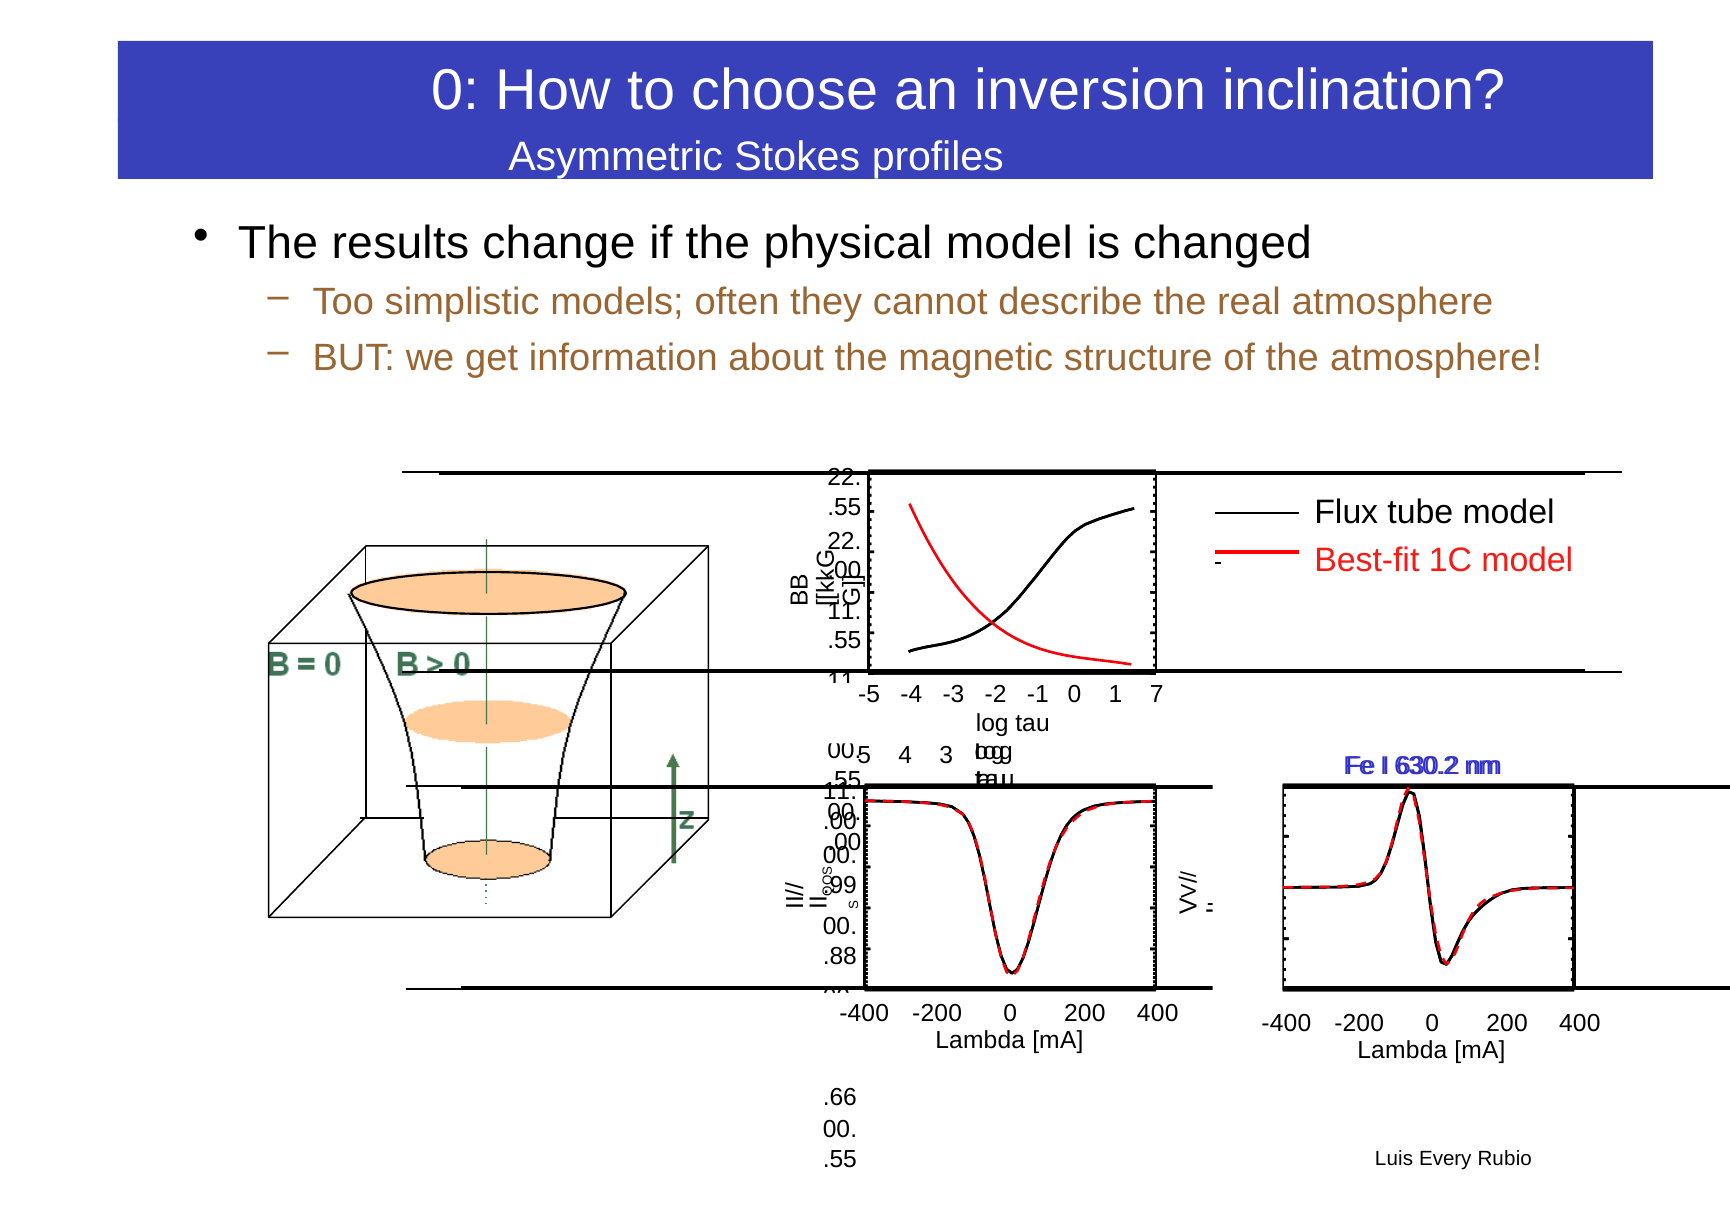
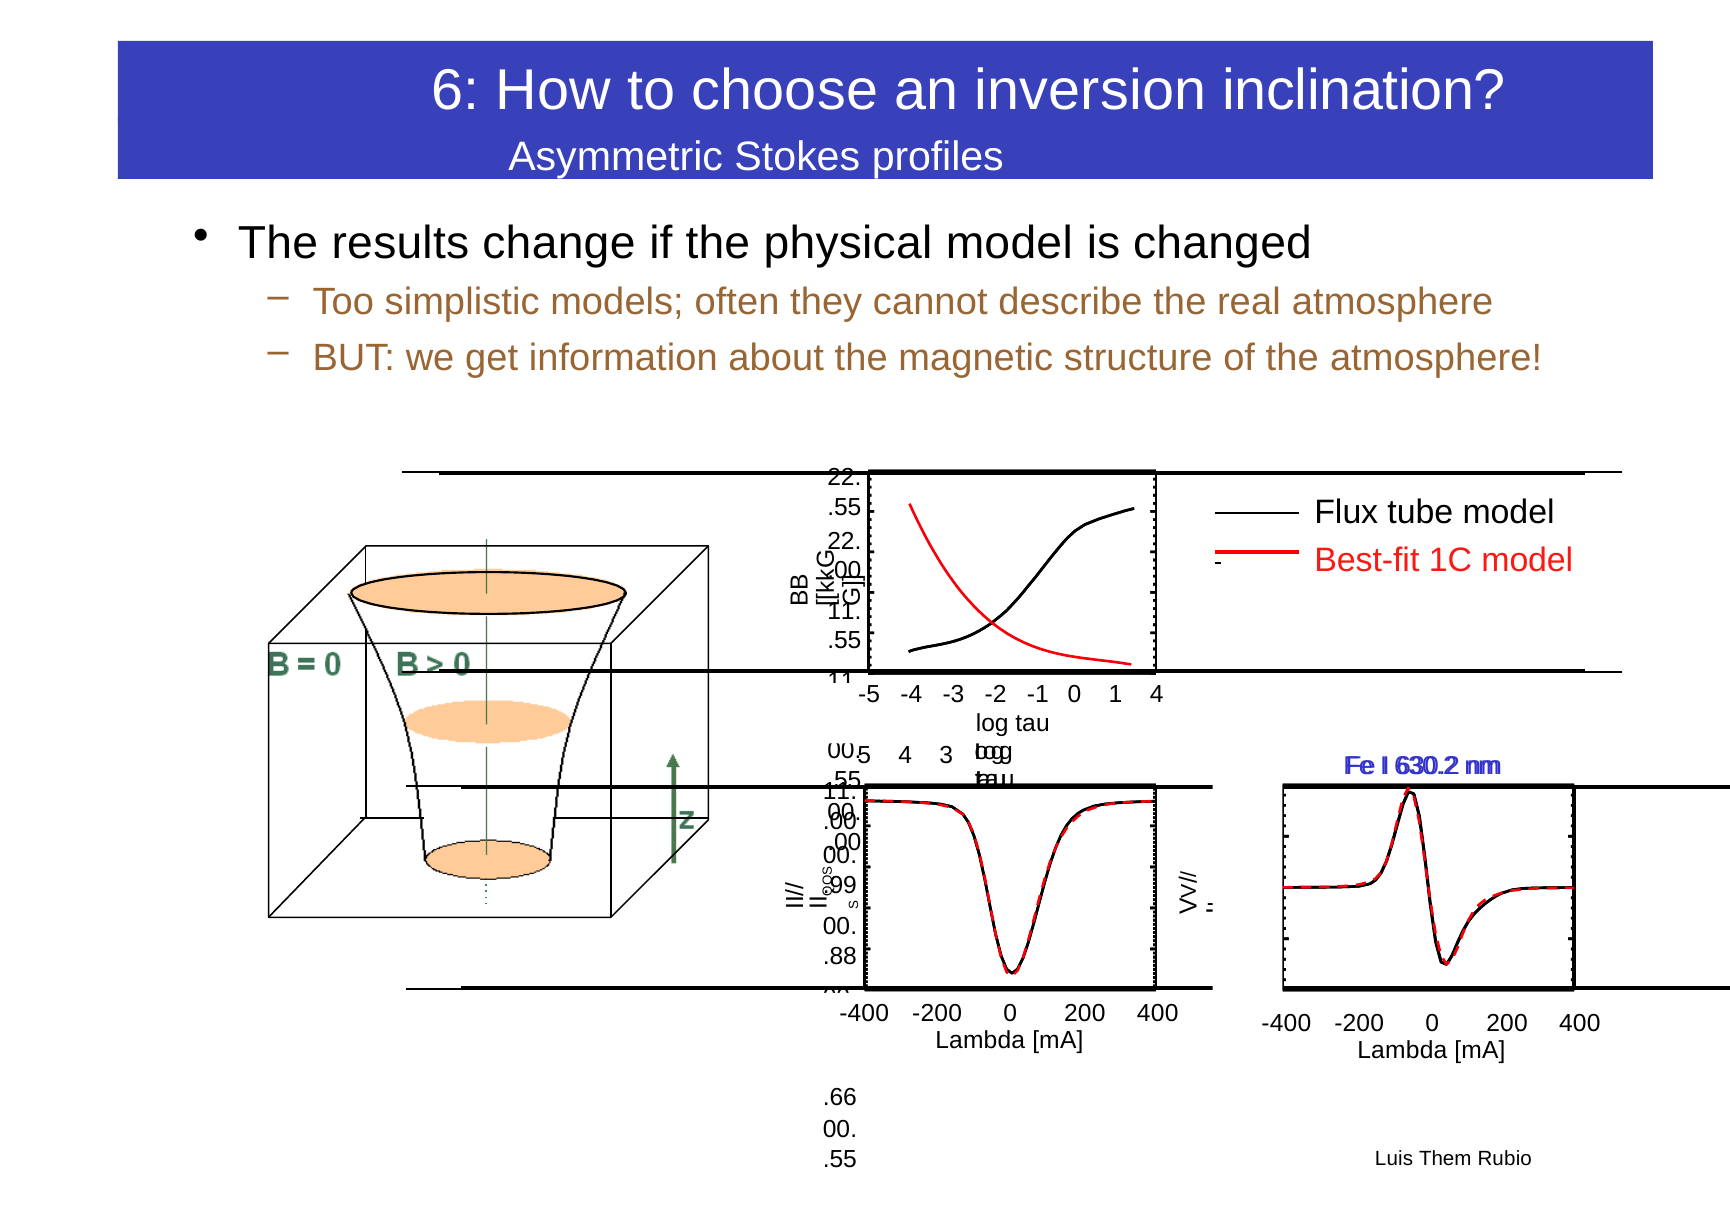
0 at (456, 91): 0 -> 6
7 at (1157, 695): 7 -> 4
Every: Every -> Them
